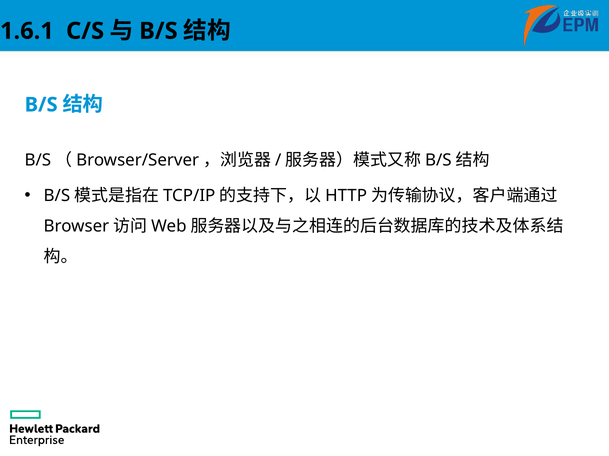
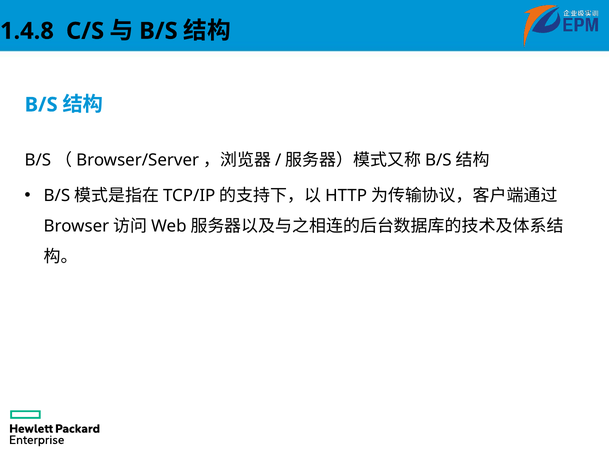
1.6.1: 1.6.1 -> 1.4.8
